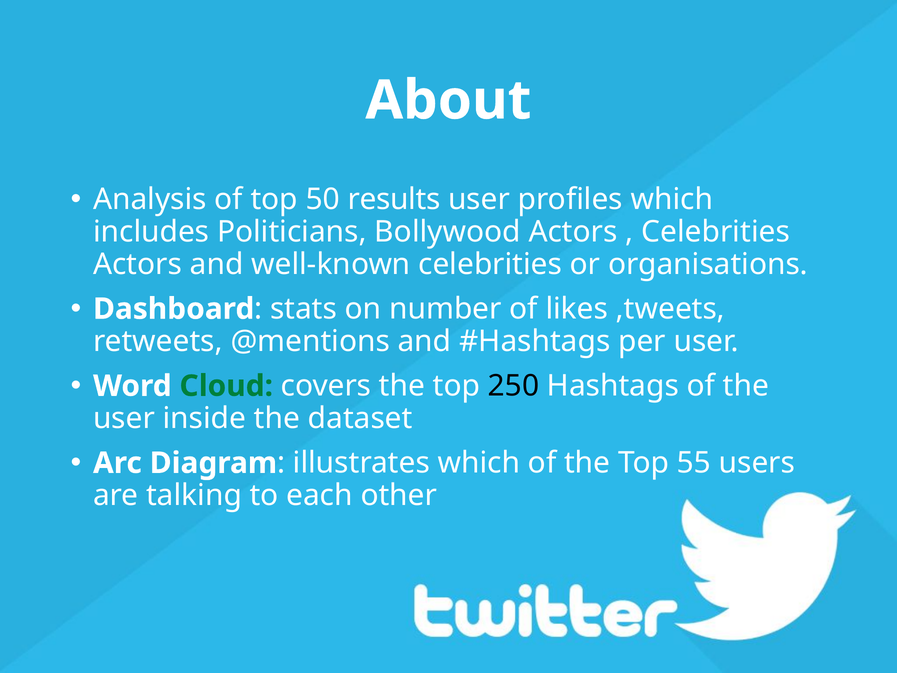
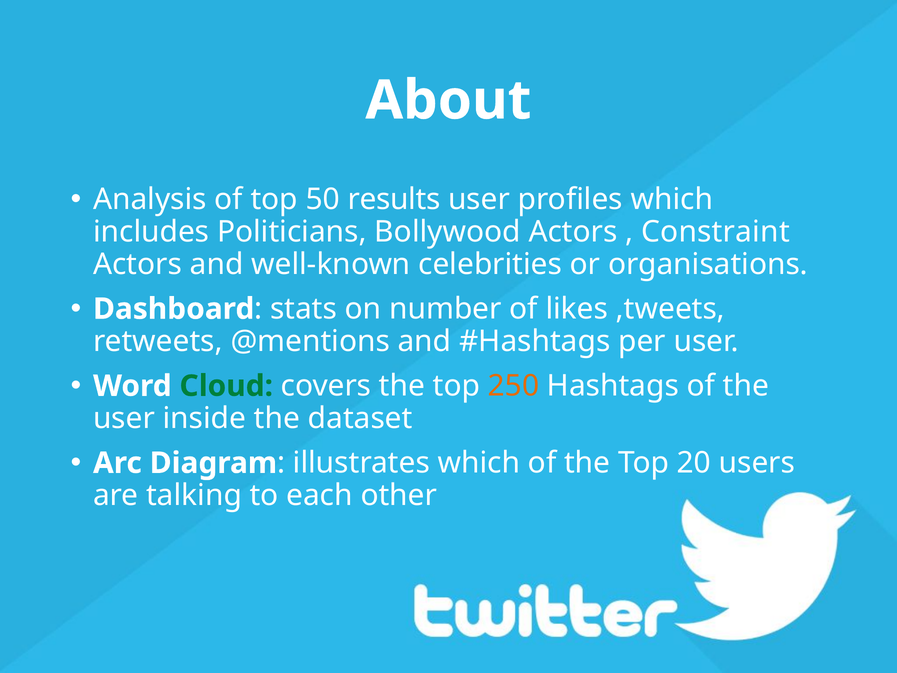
Celebrities at (716, 232): Celebrities -> Constraint
250 colour: black -> orange
55: 55 -> 20
